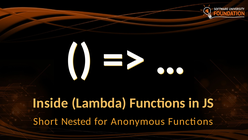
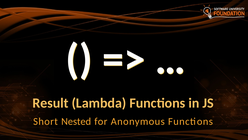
Inside: Inside -> Result
